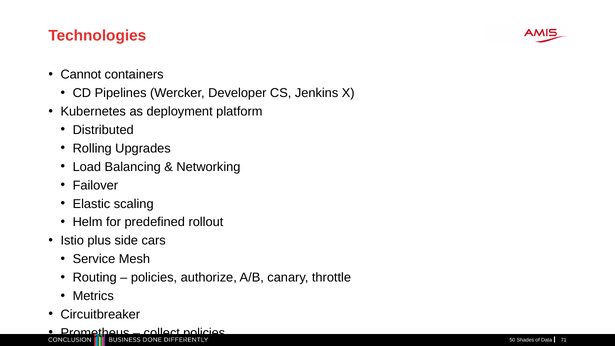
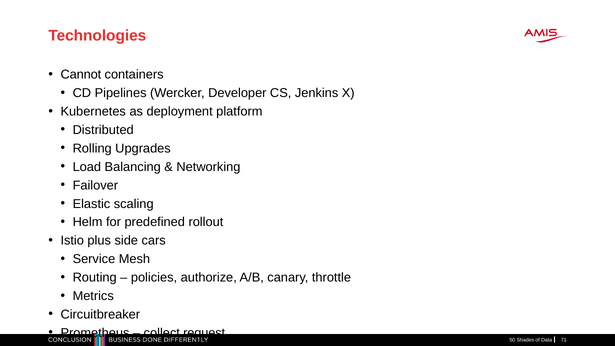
collect policies: policies -> request
